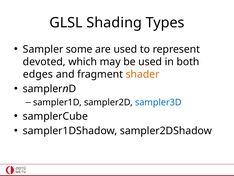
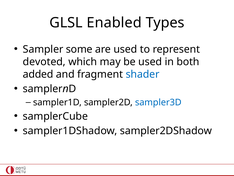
Shading: Shading -> Enabled
edges: edges -> added
shader colour: orange -> blue
